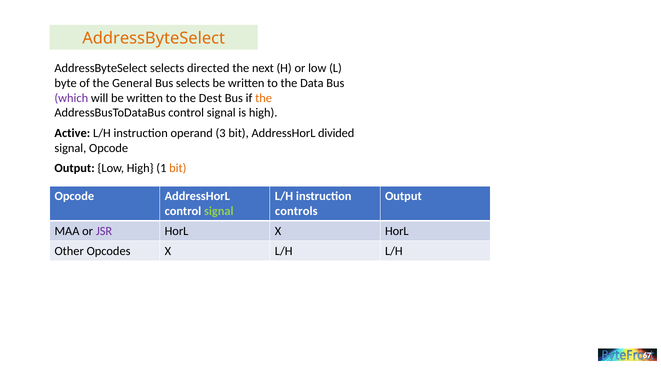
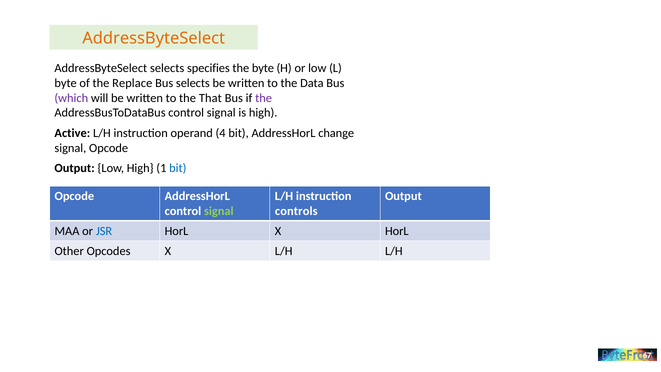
directed: directed -> specifies
the next: next -> byte
General: General -> Replace
Dest: Dest -> That
the at (264, 98) colour: orange -> purple
3: 3 -> 4
divided: divided -> change
bit at (178, 168) colour: orange -> blue
JSR colour: purple -> blue
